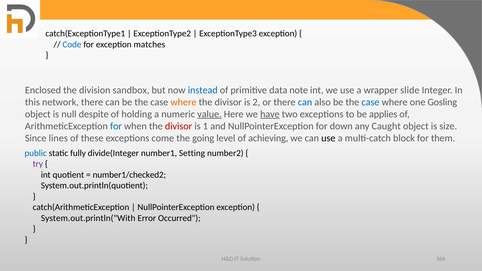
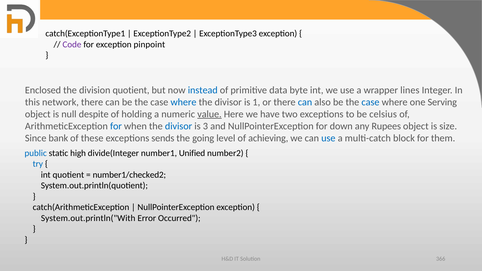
Code colour: blue -> purple
matches: matches -> pinpoint
division sandbox: sandbox -> quotient
note: note -> byte
slide: slide -> lines
where at (183, 102) colour: orange -> blue
2: 2 -> 1
Gosling: Gosling -> Serving
have underline: present -> none
applies: applies -> celsius
divisor at (179, 126) colour: red -> blue
1: 1 -> 3
Caught: Caught -> Rupees
lines: lines -> bank
come: come -> sends
use at (328, 138) colour: black -> blue
fully: fully -> high
Setting: Setting -> Unified
try colour: purple -> blue
